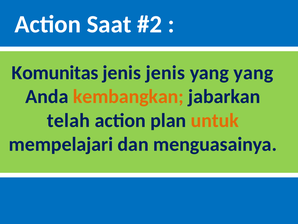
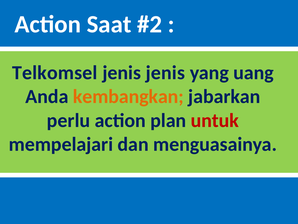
Komunitas: Komunitas -> Telkomsel
yang yang: yang -> uang
telah: telah -> perlu
untuk colour: orange -> red
